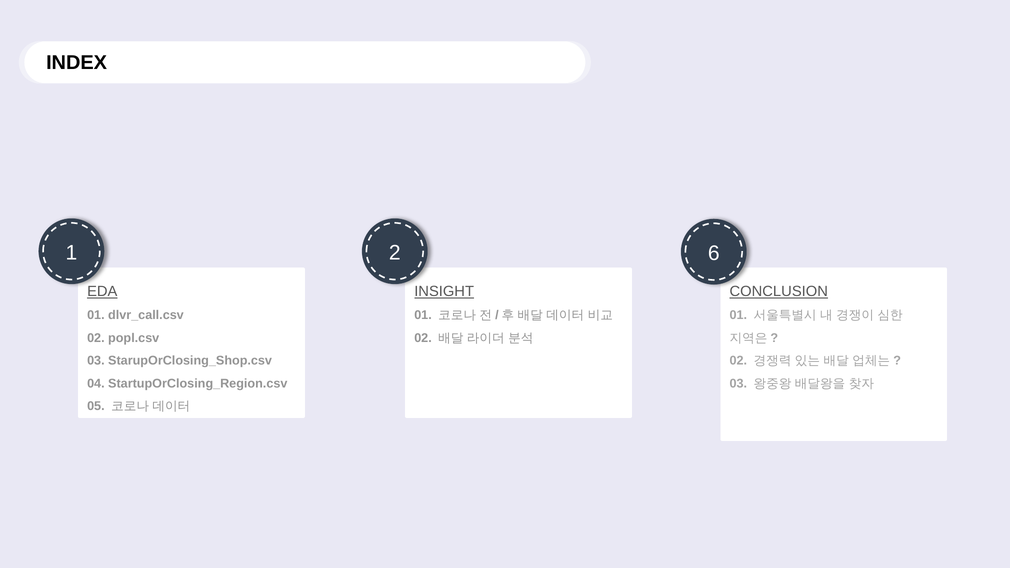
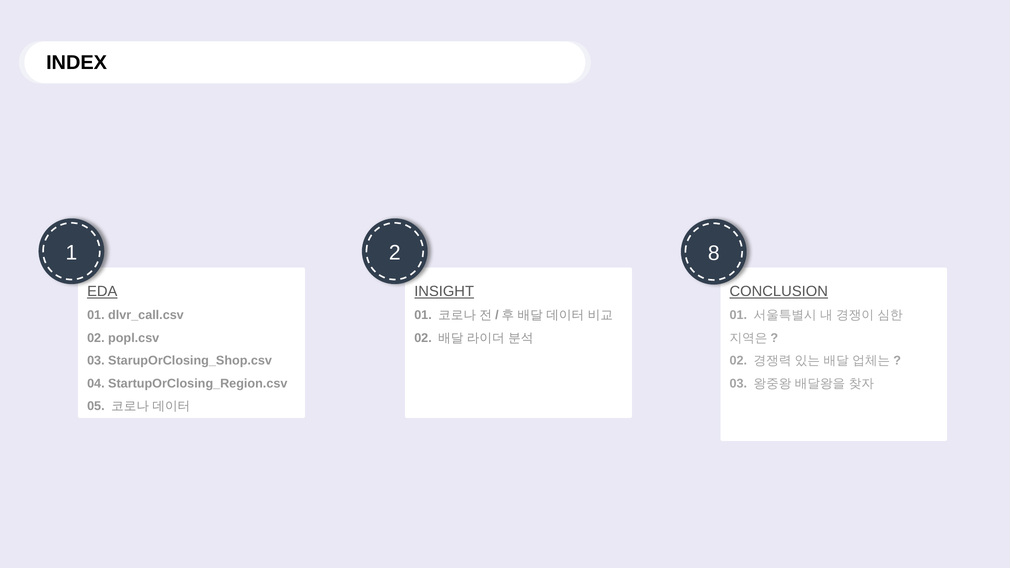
6: 6 -> 8
